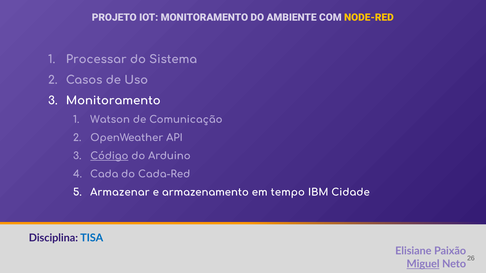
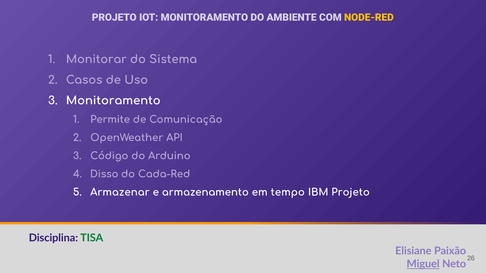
Processar: Processar -> Monitorar
Watson: Watson -> Permite
Código underline: present -> none
Cada: Cada -> Disso
IBM Cidade: Cidade -> Projeto
TISA colour: blue -> green
